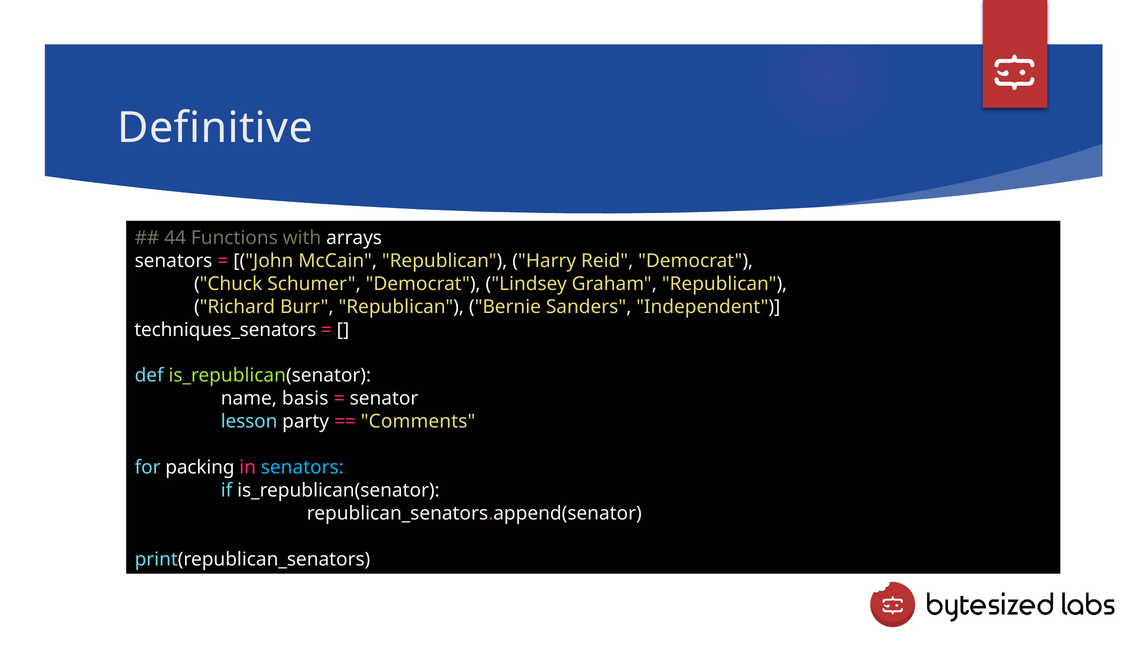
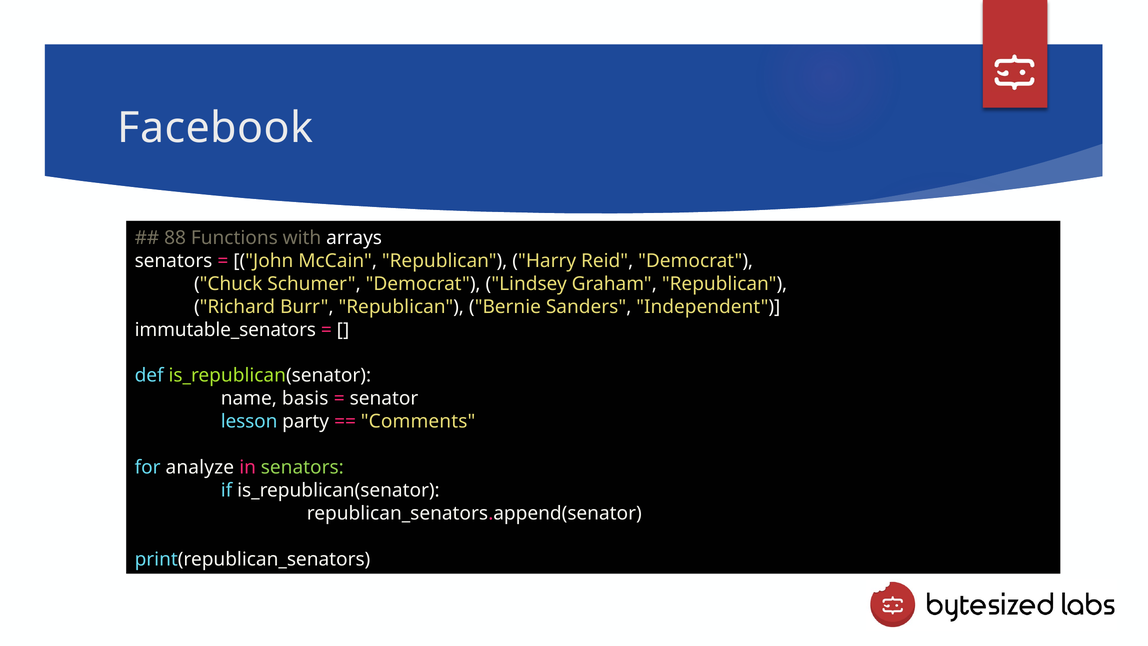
Definitive: Definitive -> Facebook
44: 44 -> 88
techniques_senators: techniques_senators -> immutable_senators
packing: packing -> analyze
senators at (302, 467) colour: light blue -> light green
